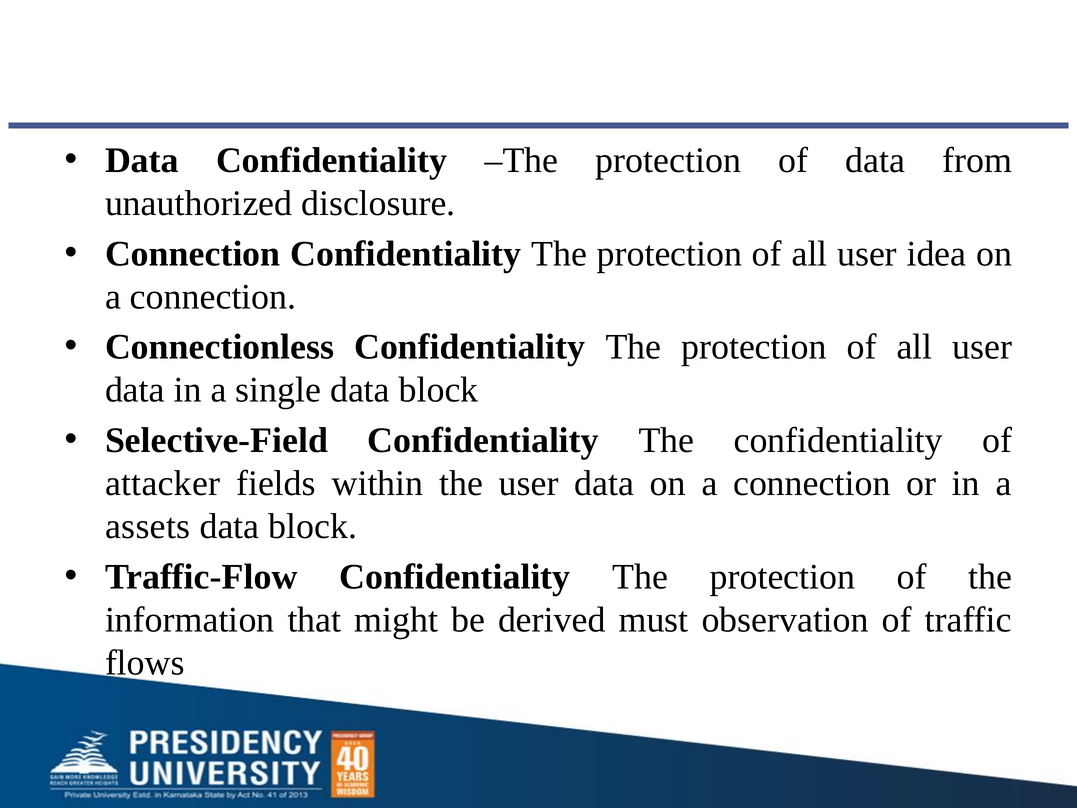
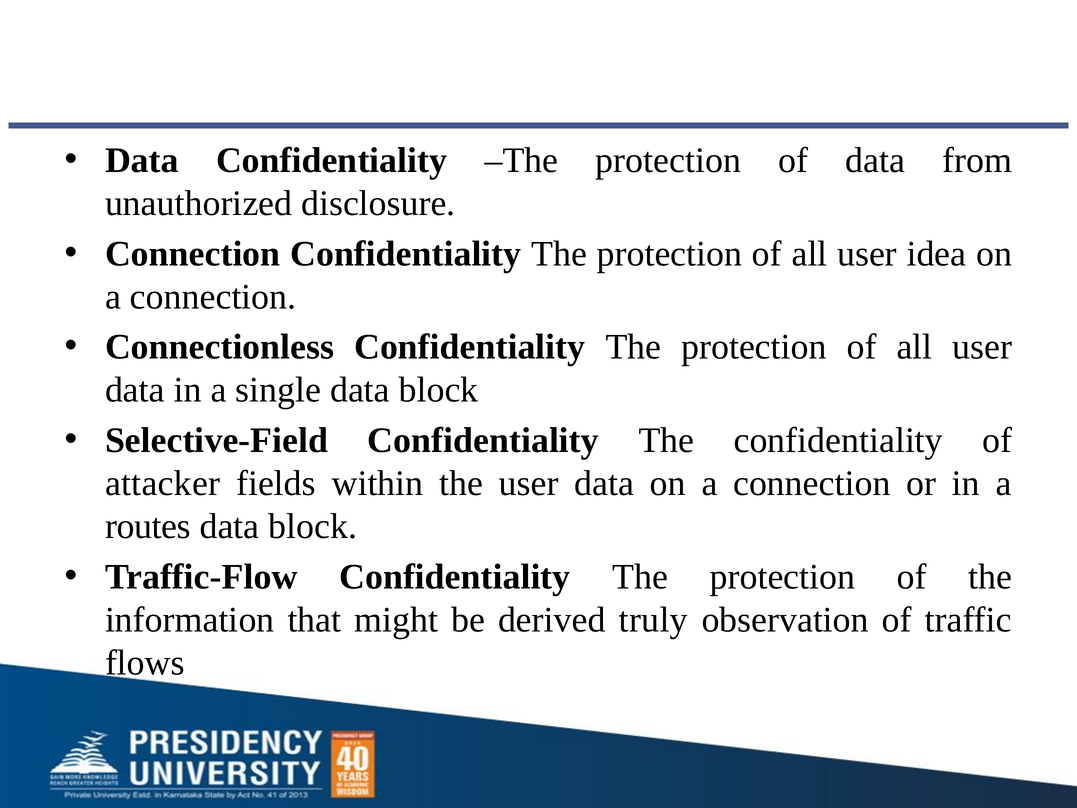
assets: assets -> routes
must: must -> truly
